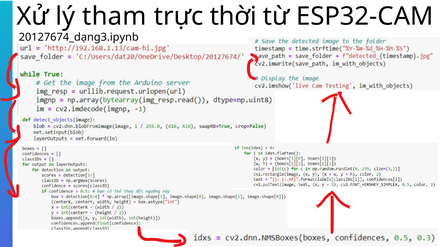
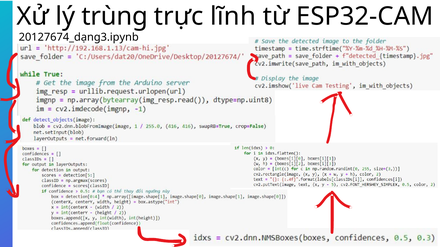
tham: tham -> trùng
thời: thời -> lĩnh
